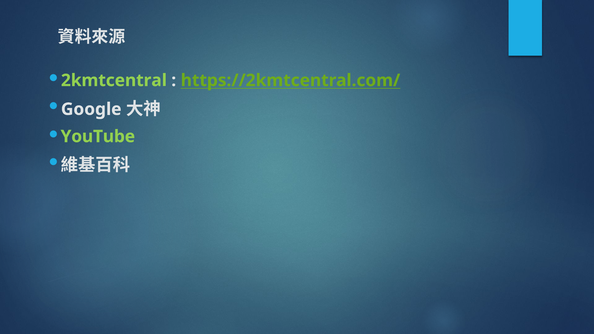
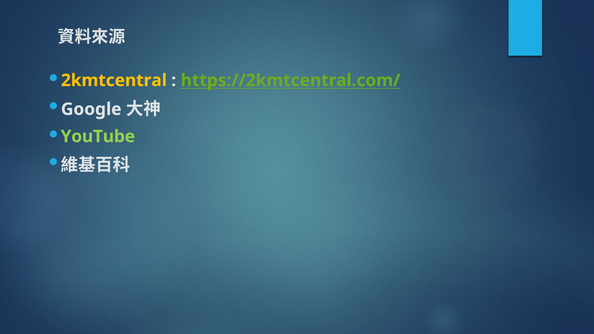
2kmtcentral colour: light green -> yellow
